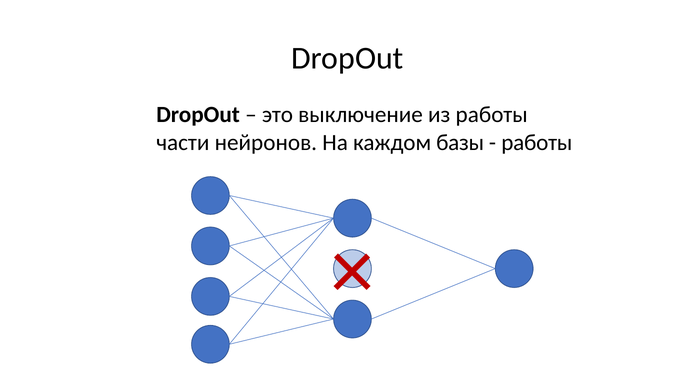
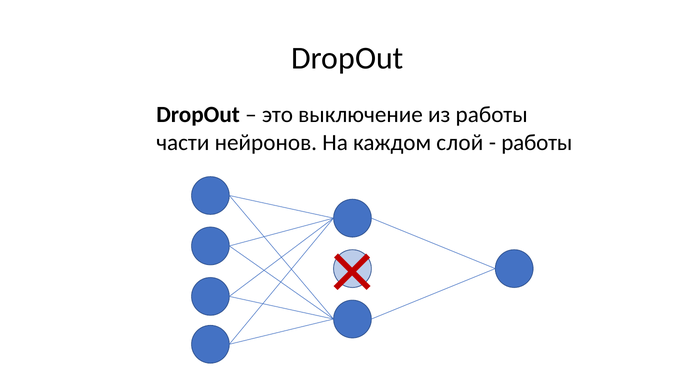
базы: базы -> слой
